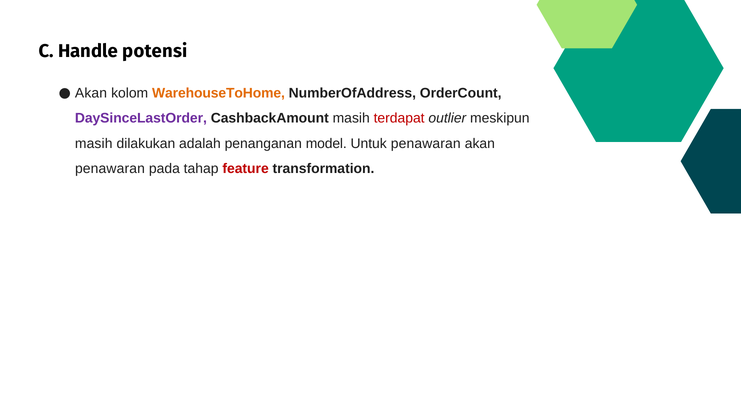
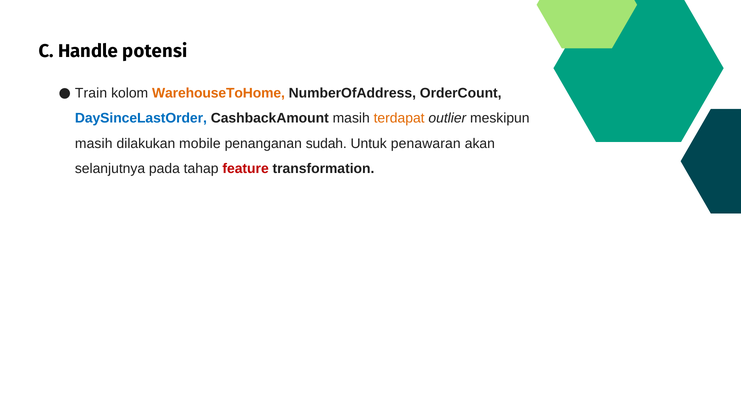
Akan at (91, 93): Akan -> Train
DaySinceLastOrder colour: purple -> blue
terdapat colour: red -> orange
adalah: adalah -> mobile
model: model -> sudah
penawaran at (110, 168): penawaran -> selanjutnya
